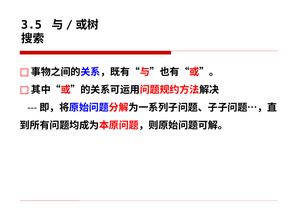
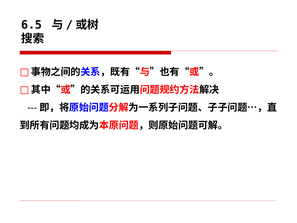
3.5: 3.5 -> 6.5
